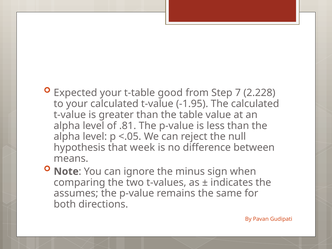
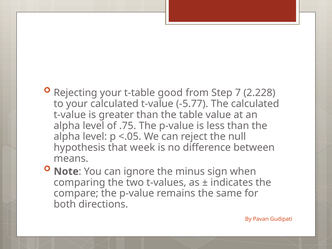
Expected: Expected -> Rejecting
-1.95: -1.95 -> -5.77
.81: .81 -> .75
assumes: assumes -> compare
